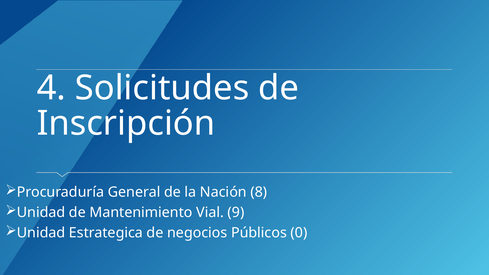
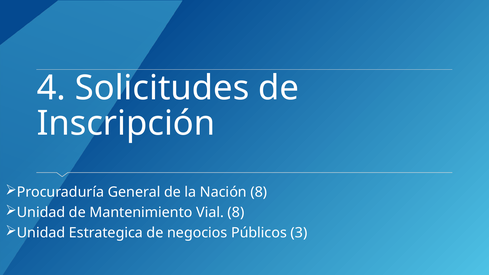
Vial 9: 9 -> 8
0: 0 -> 3
